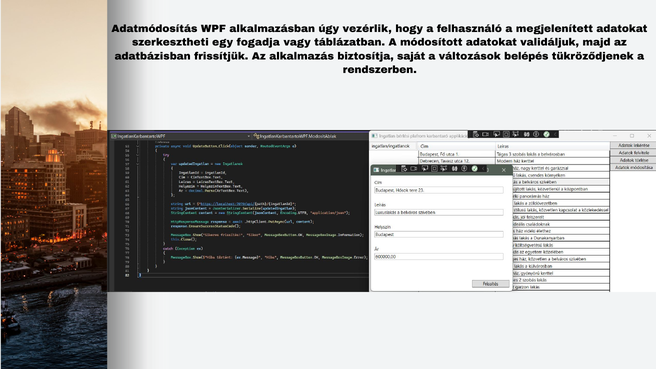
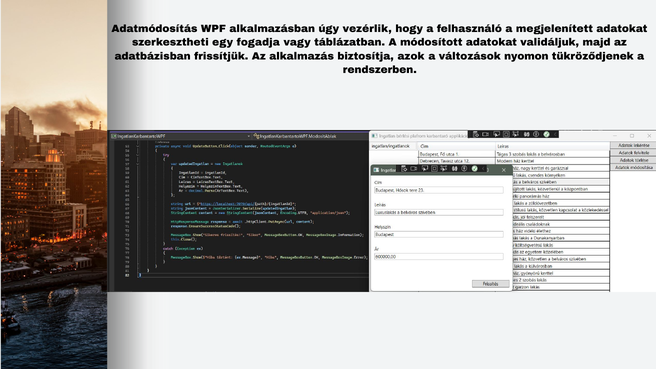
saját: saját -> azok
belépés: belépés -> nyomon
